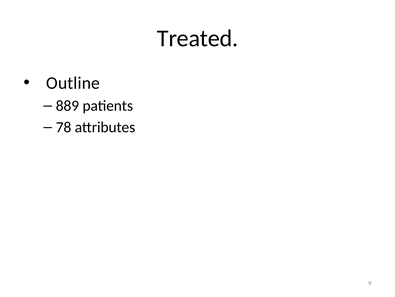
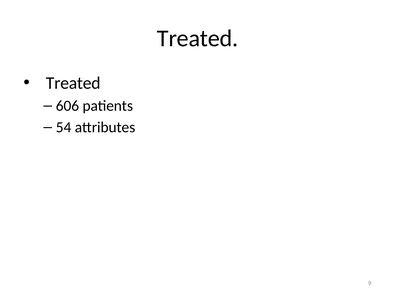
Outline at (73, 83): Outline -> Treated
889: 889 -> 606
78: 78 -> 54
